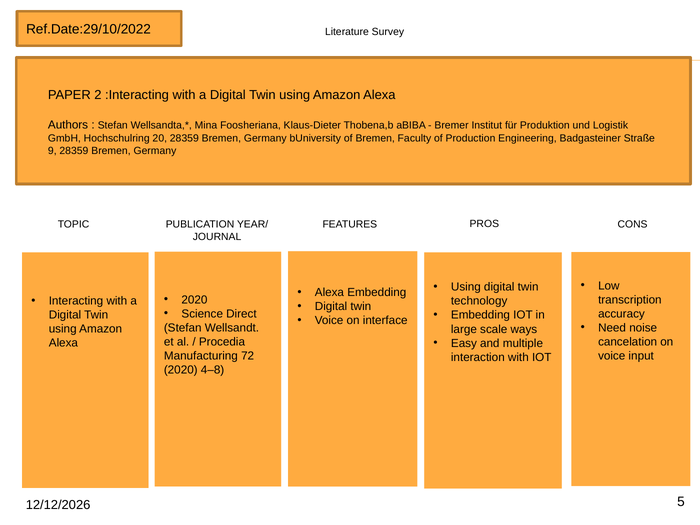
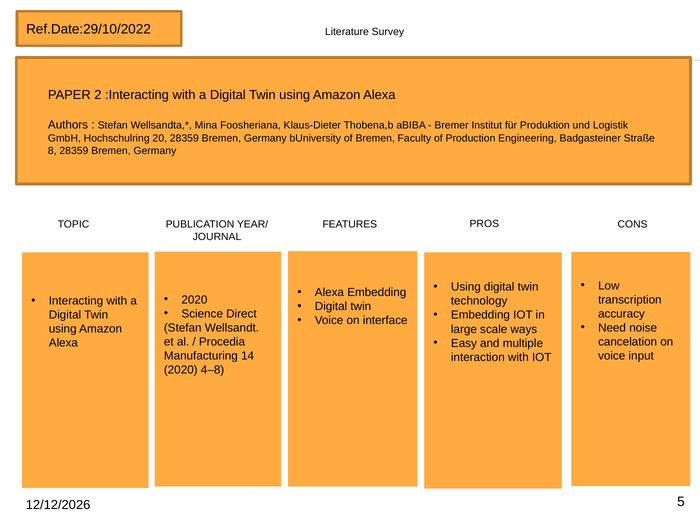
9: 9 -> 8
72: 72 -> 14
